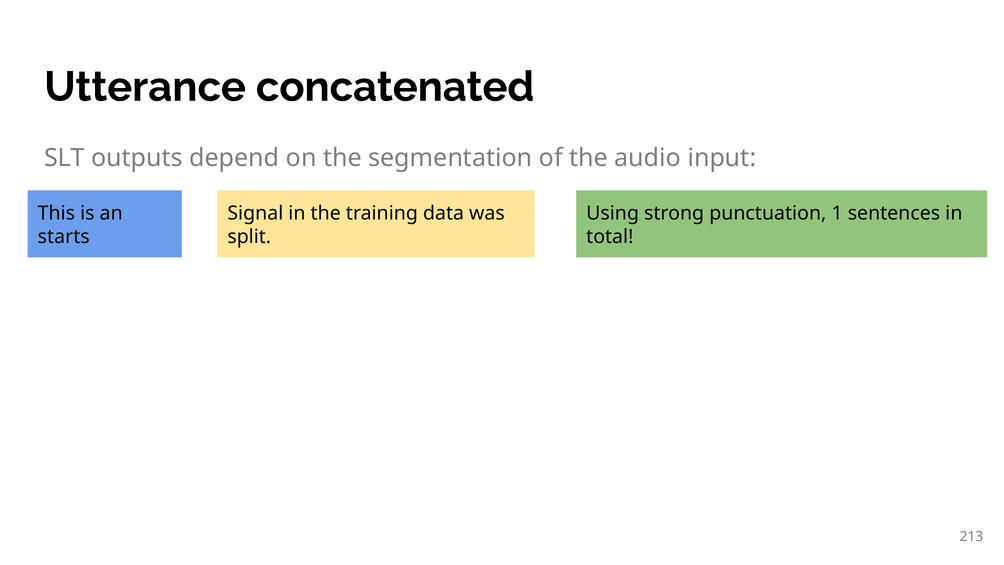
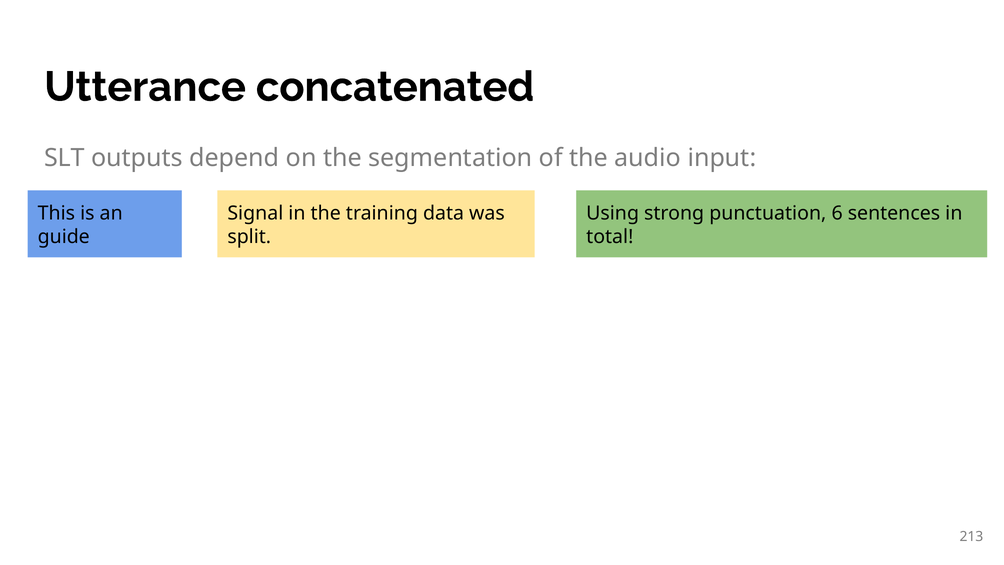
1: 1 -> 6
starts: starts -> guide
